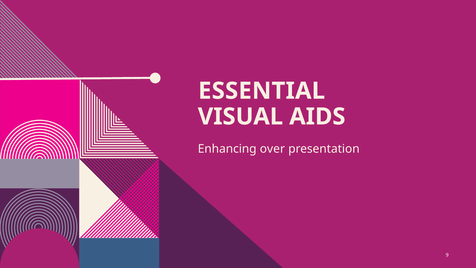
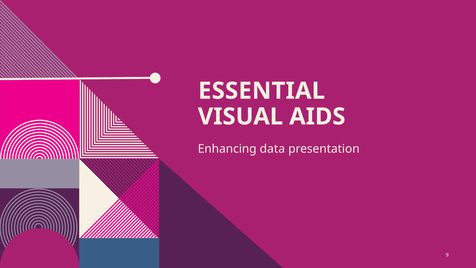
over: over -> data
